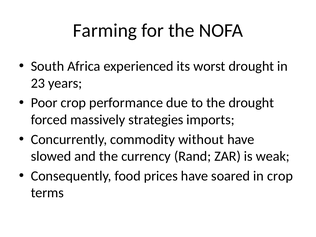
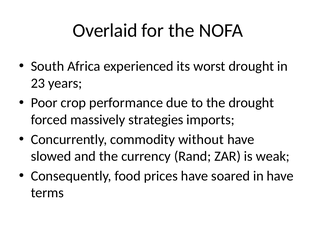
Farming: Farming -> Overlaid
in crop: crop -> have
